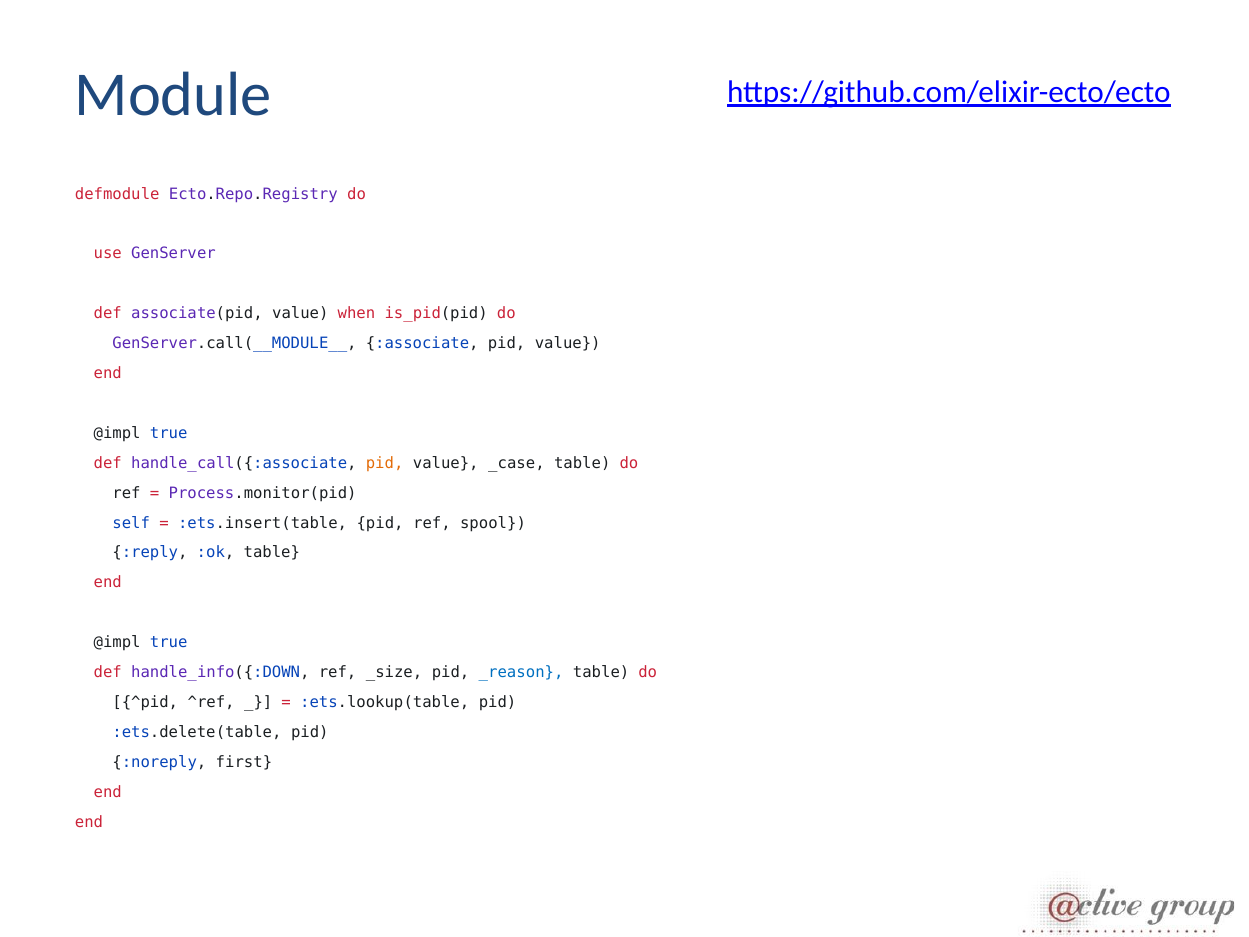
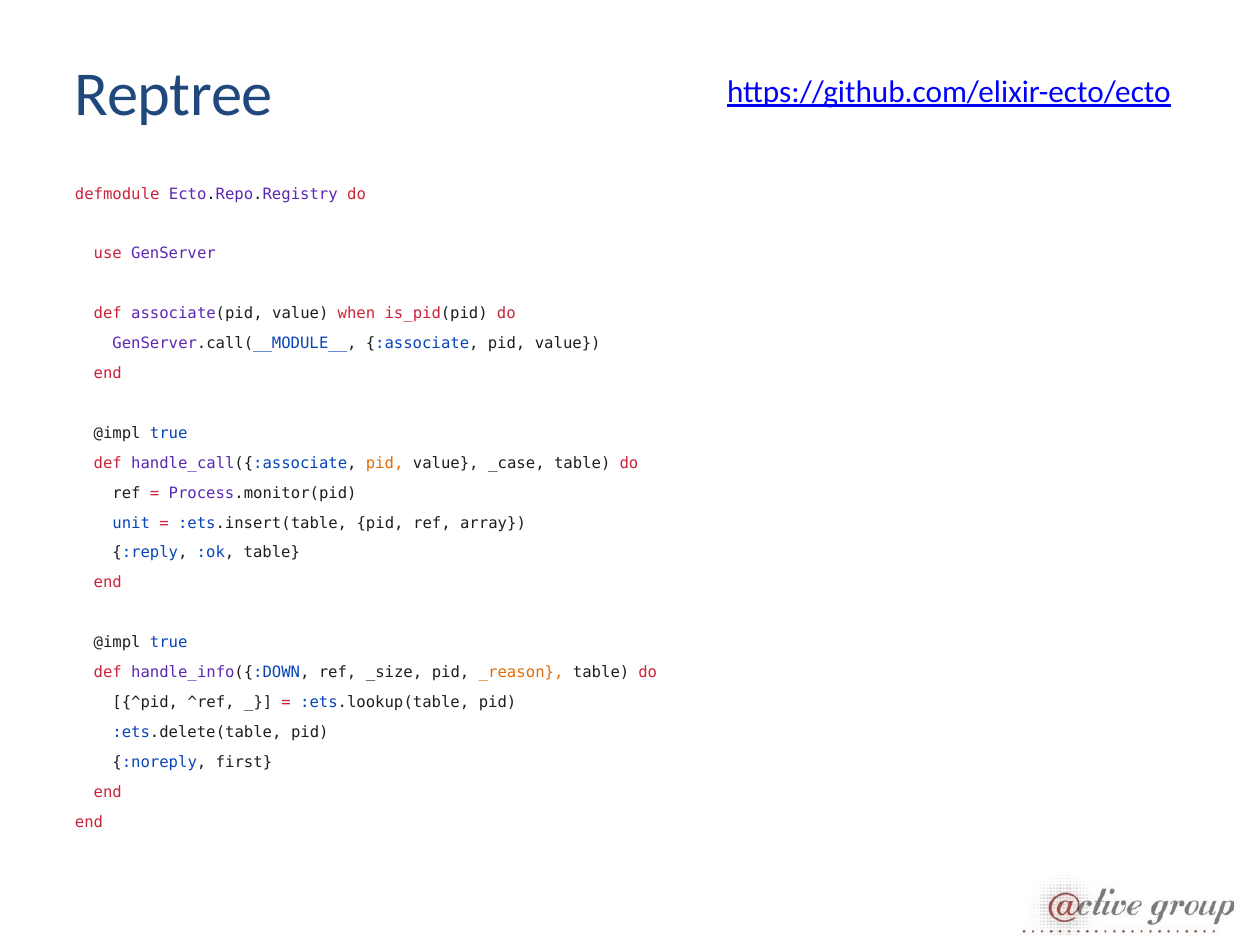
Module: Module -> Reptree
self: self -> unit
spool: spool -> array
_reason colour: blue -> orange
